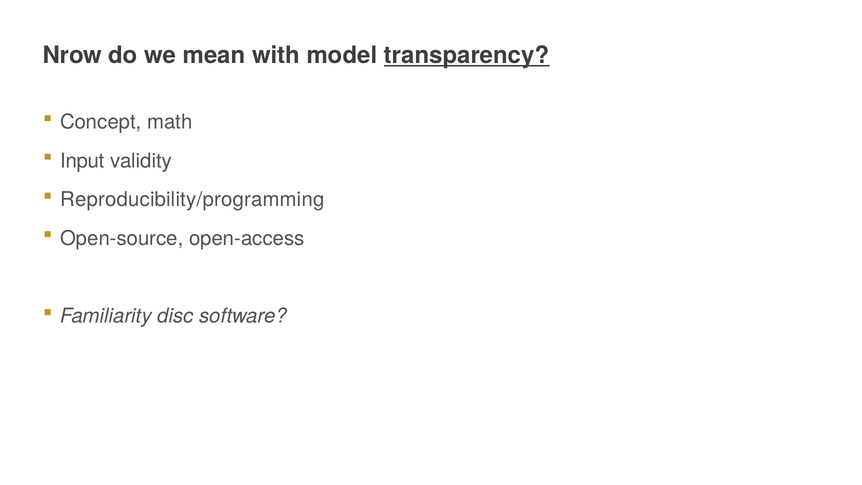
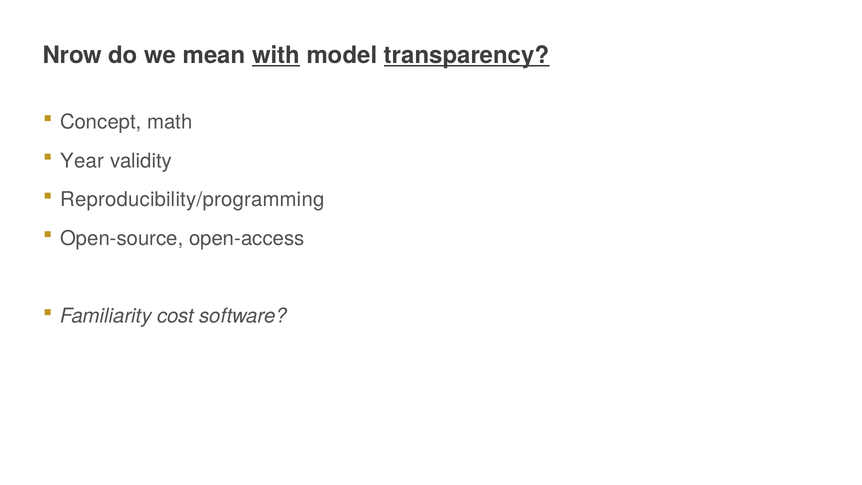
with underline: none -> present
Input: Input -> Year
disc: disc -> cost
